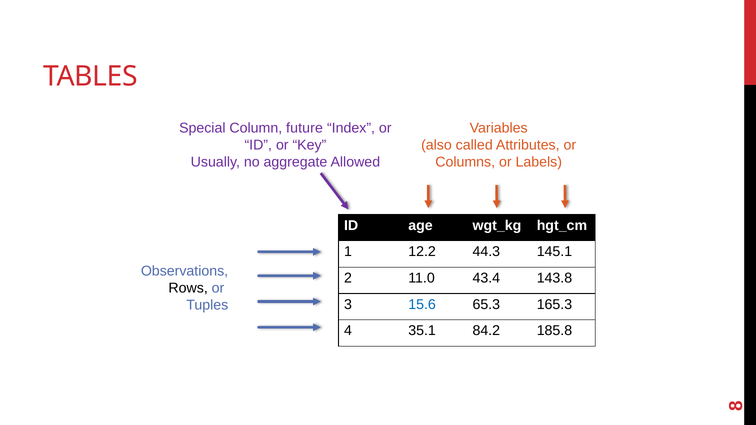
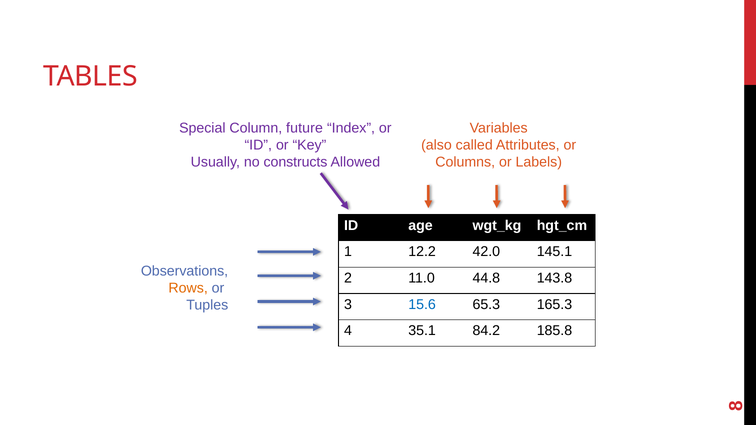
aggregate: aggregate -> constructs
44.3: 44.3 -> 42.0
43.4: 43.4 -> 44.8
Rows colour: black -> orange
